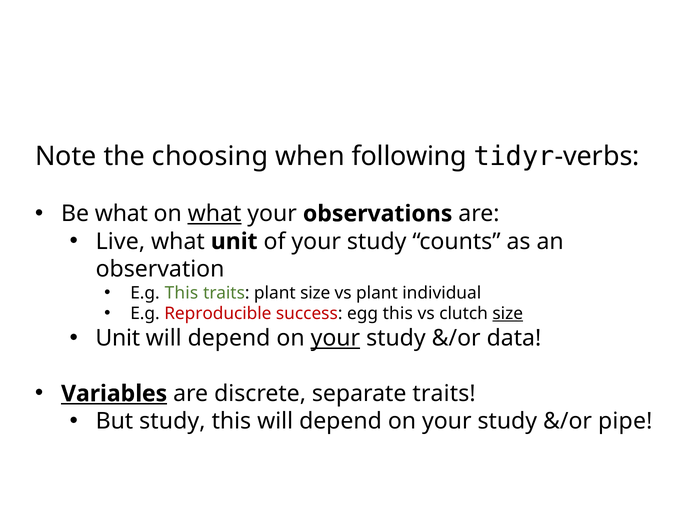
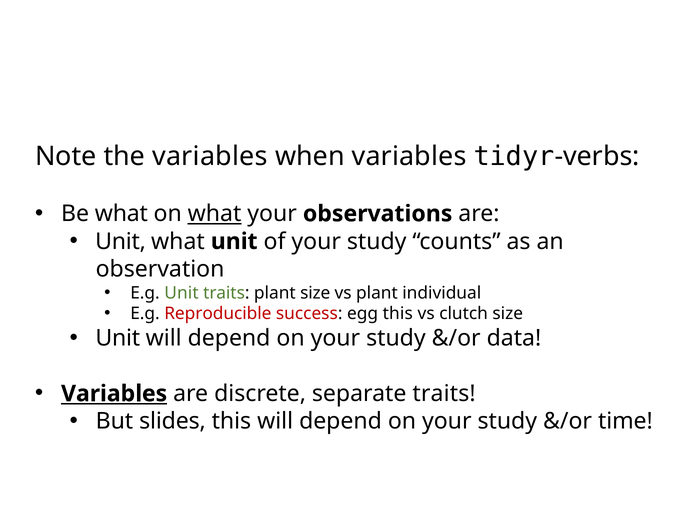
the choosing: choosing -> variables
when following: following -> variables
Live at (120, 241): Live -> Unit
E.g This: This -> Unit
size at (508, 314) underline: present -> none
your at (335, 338) underline: present -> none
But study: study -> slides
pipe: pipe -> time
